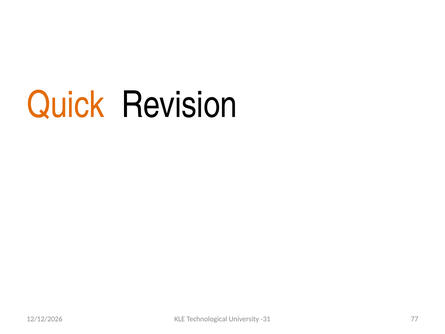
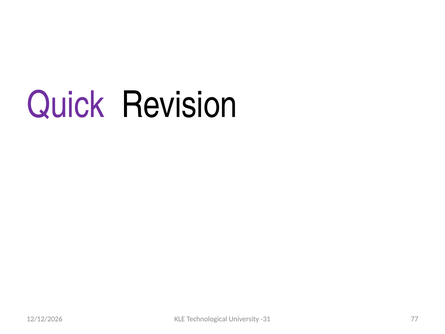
Quick colour: orange -> purple
